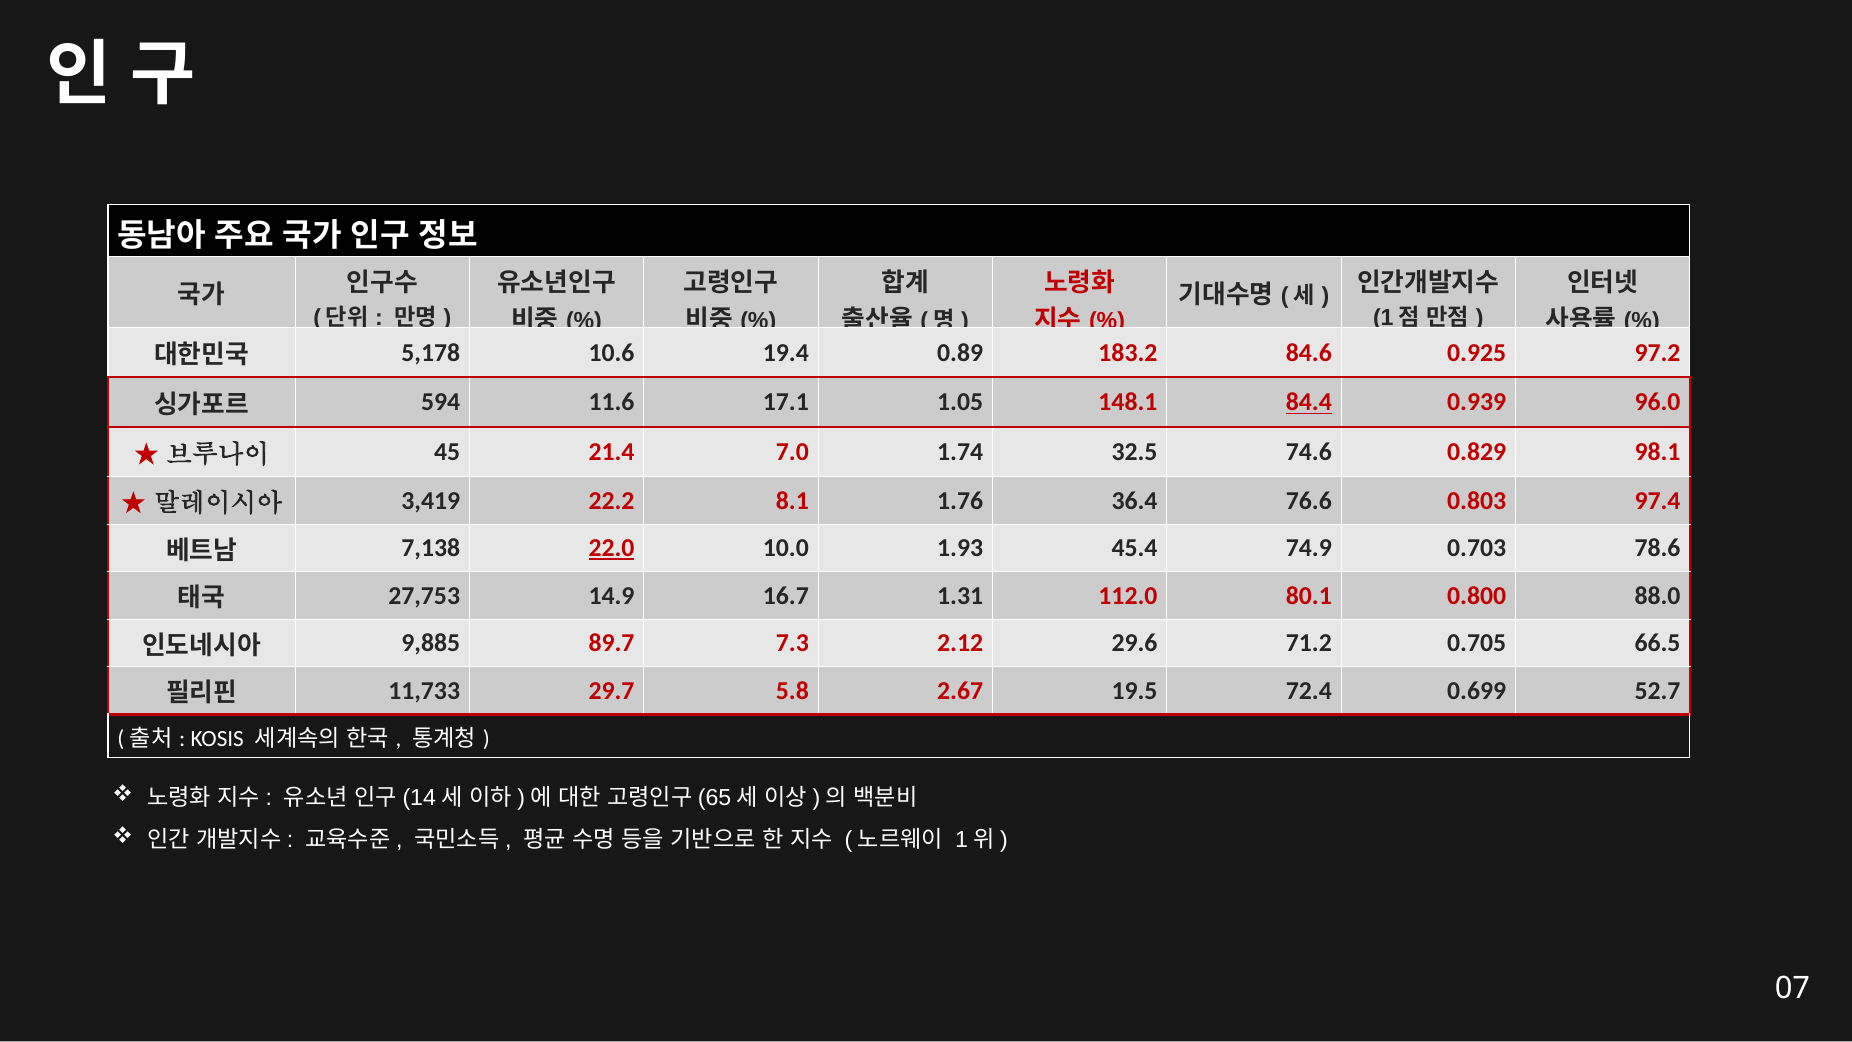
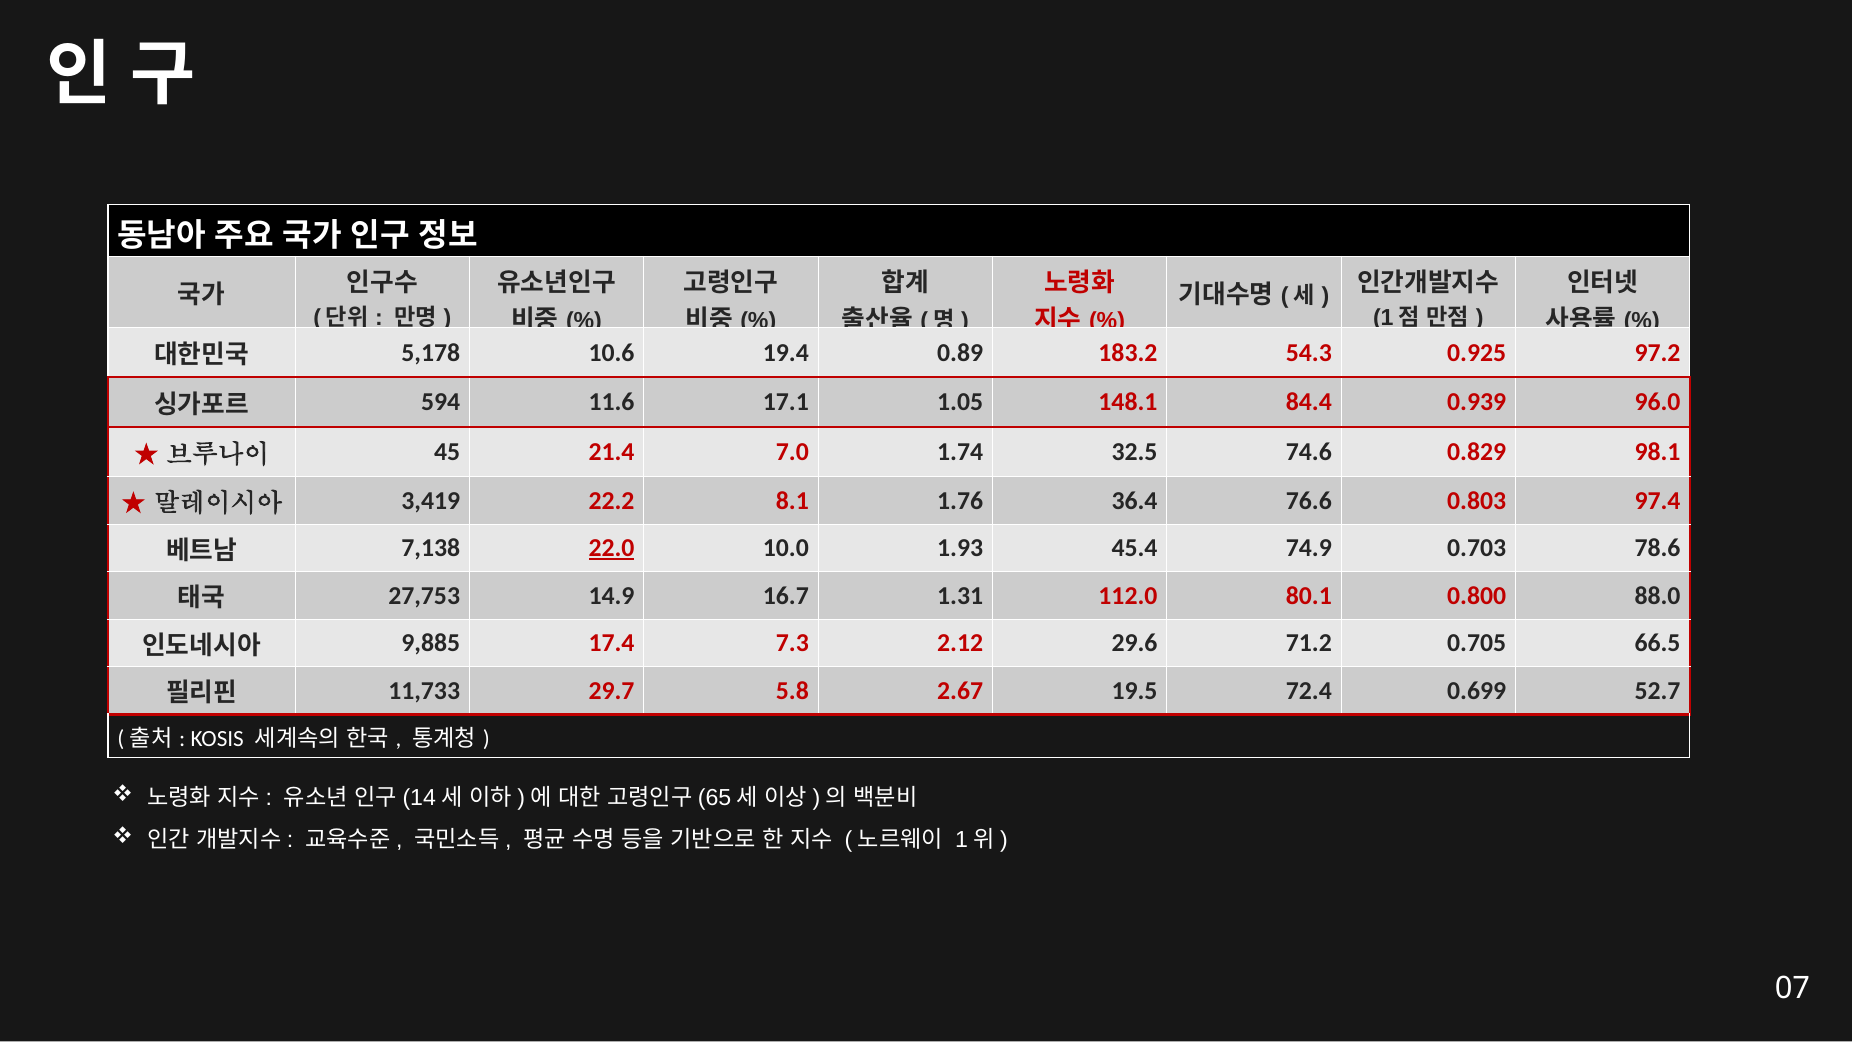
84.6: 84.6 -> 54.3
84.4 underline: present -> none
89.7: 89.7 -> 17.4
